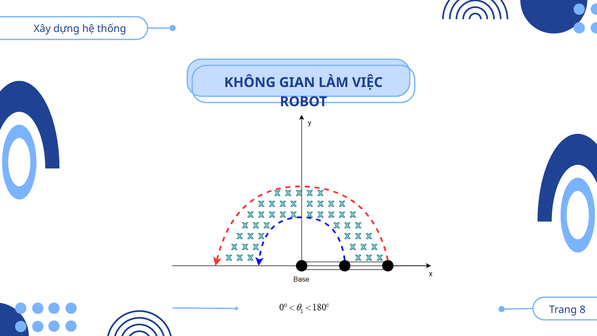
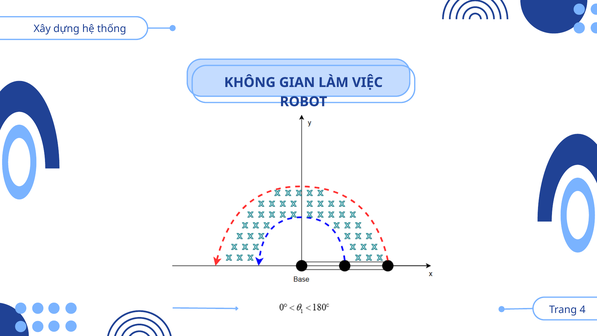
8: 8 -> 4
